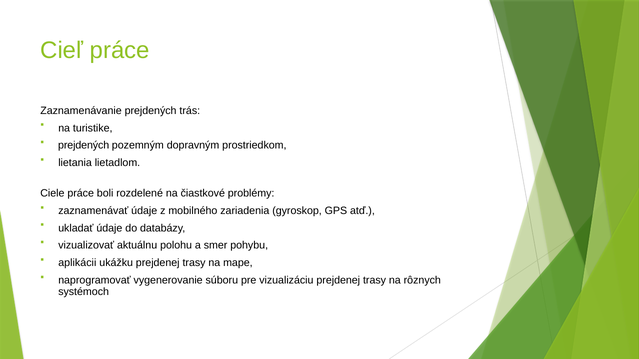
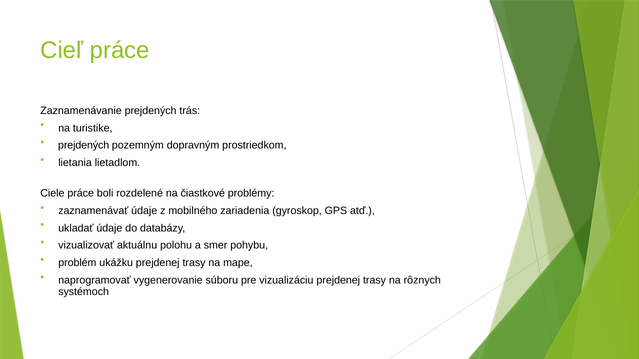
aplikácii: aplikácii -> problém
